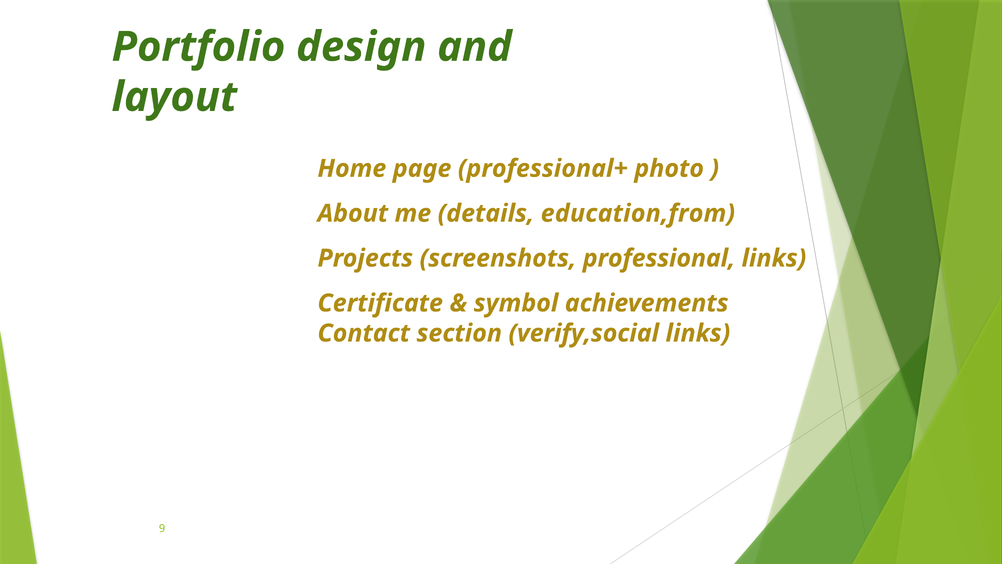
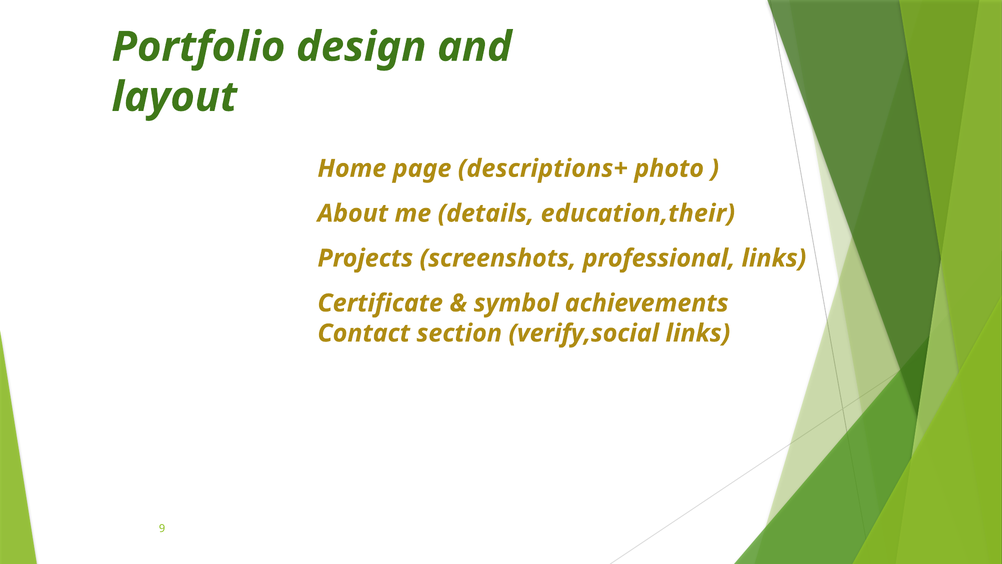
professional+: professional+ -> descriptions+
education,from: education,from -> education,their
